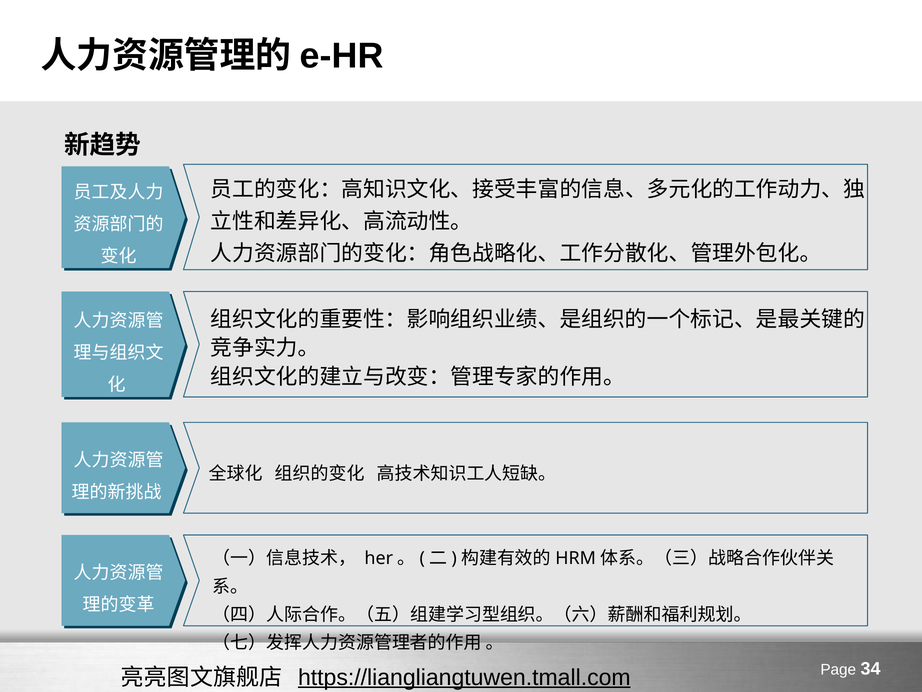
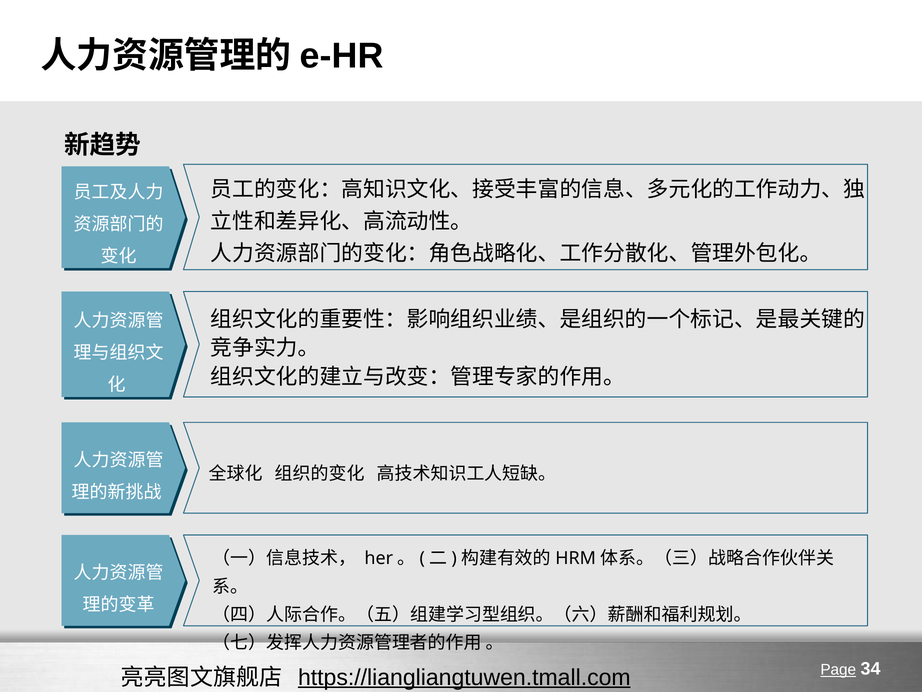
Page underline: none -> present
